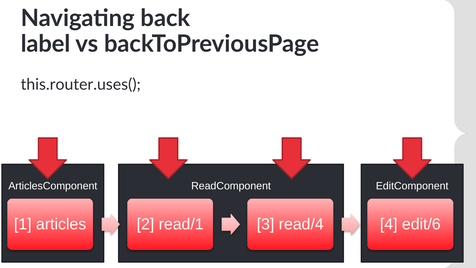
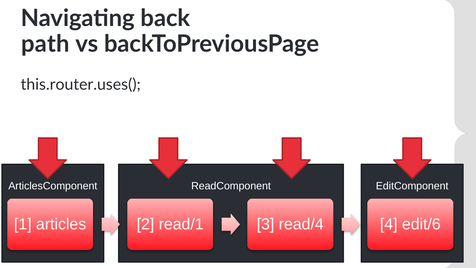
label: label -> path
